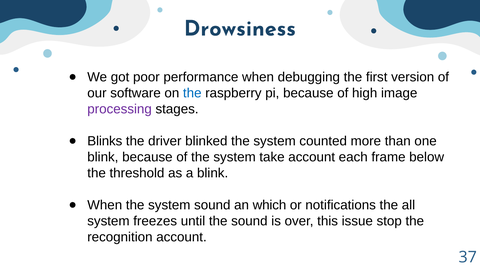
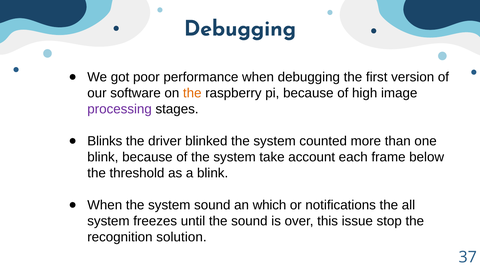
Drowsiness at (240, 29): Drowsiness -> Debugging
the at (192, 93) colour: blue -> orange
recognition account: account -> solution
